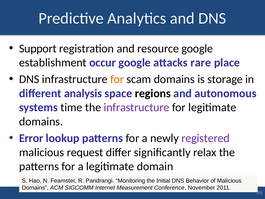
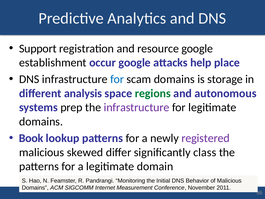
rare: rare -> help
for at (117, 79) colour: orange -> blue
regions colour: black -> green
time: time -> prep
Error: Error -> Book
request: request -> skewed
relax: relax -> class
